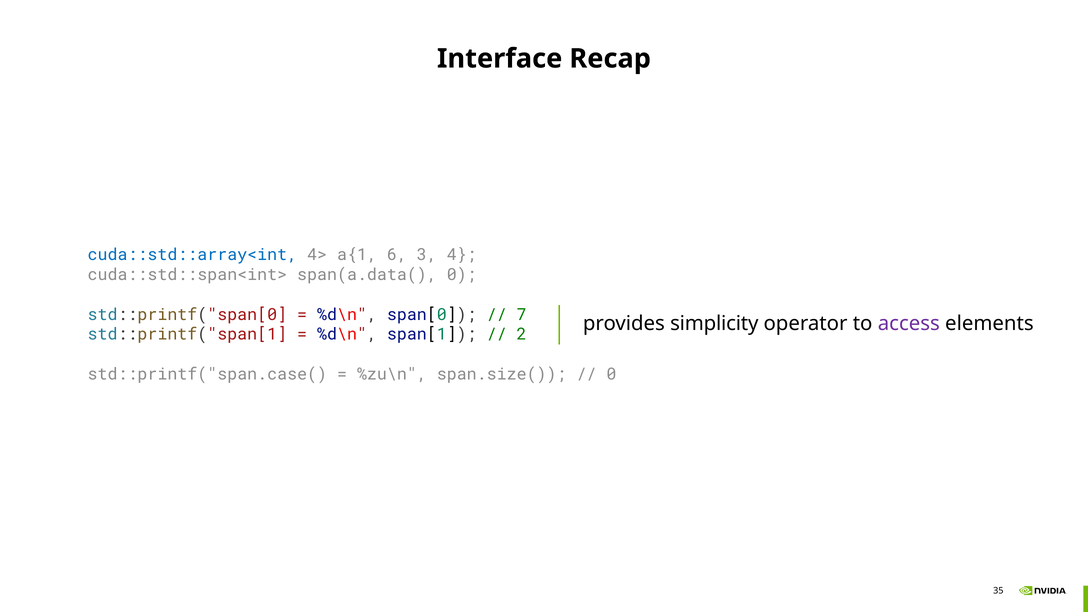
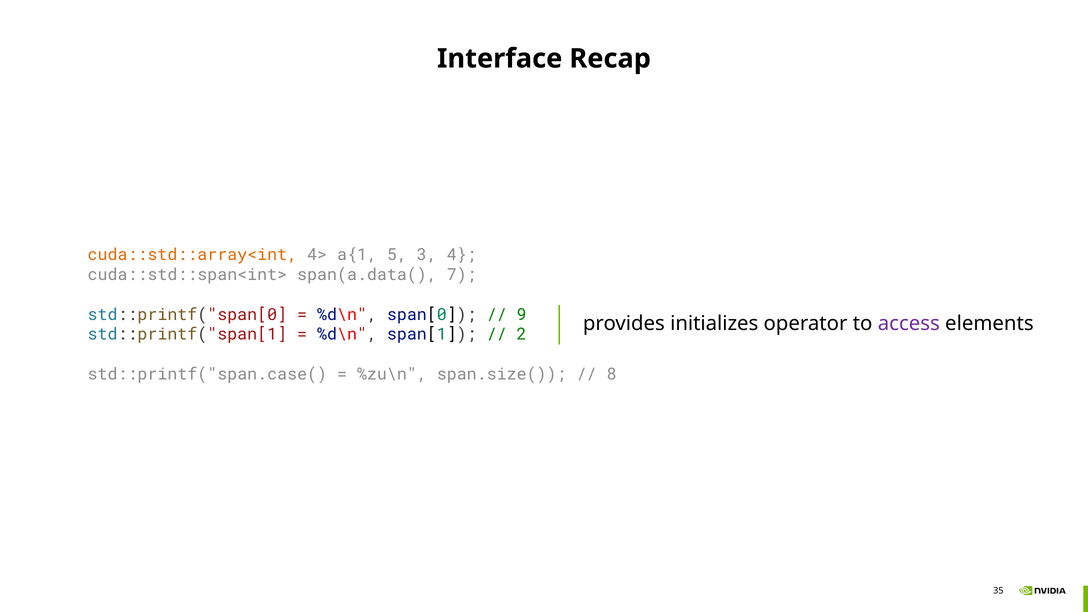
cuda::std::array<int colour: blue -> orange
6: 6 -> 5
span(a.data( 0: 0 -> 7
7: 7 -> 9
simplicity: simplicity -> initializes
0 at (611, 374): 0 -> 8
